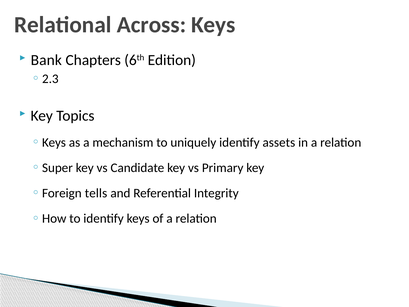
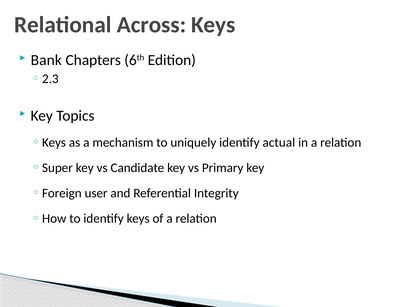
assets: assets -> actual
tells: tells -> user
